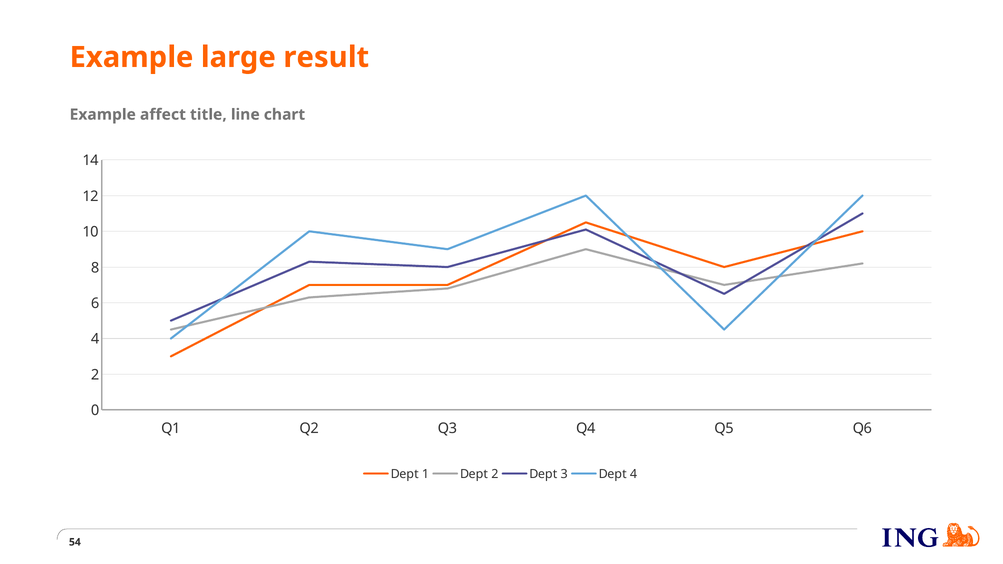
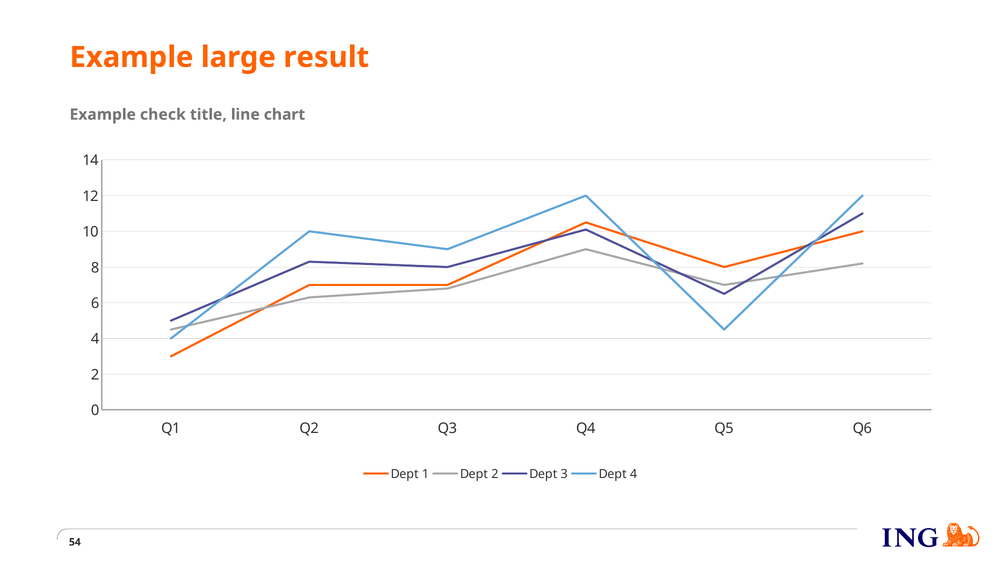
affect: affect -> check
